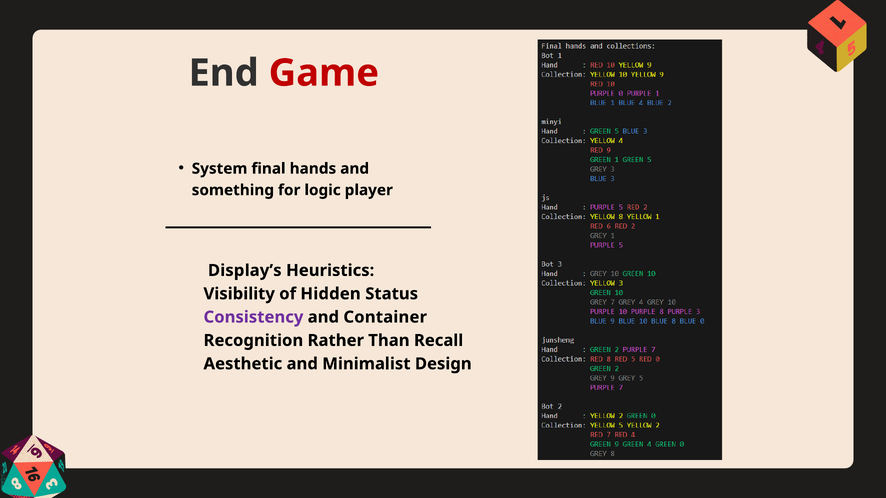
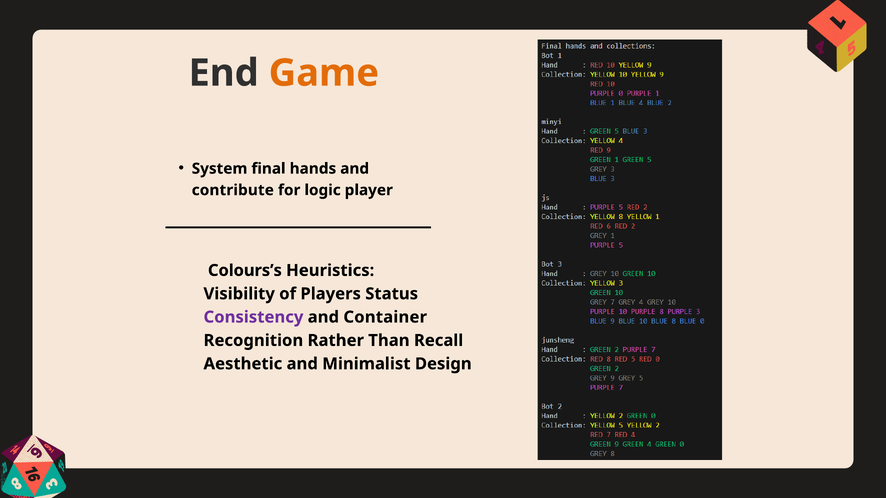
Game colour: red -> orange
something: something -> contribute
Display’s: Display’s -> Colours’s
Hidden: Hidden -> Players
